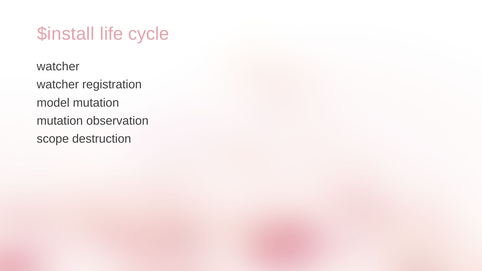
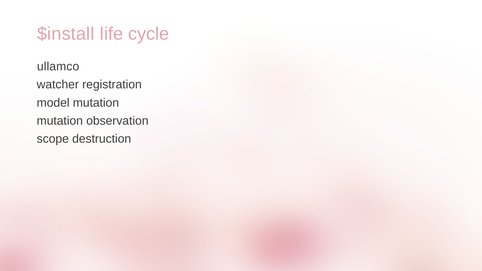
watcher at (58, 67): watcher -> ullamco
